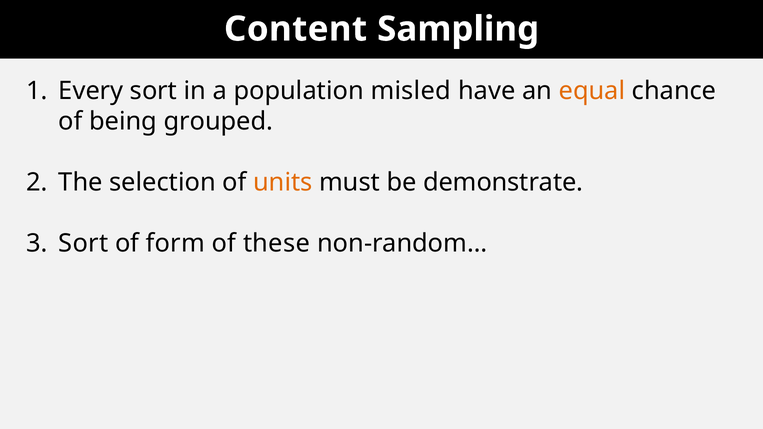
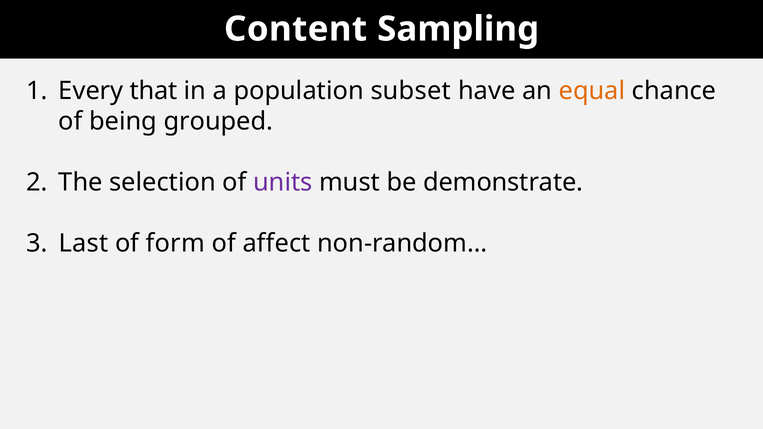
Every sort: sort -> that
misled: misled -> subset
units colour: orange -> purple
Sort at (83, 244): Sort -> Last
these: these -> affect
